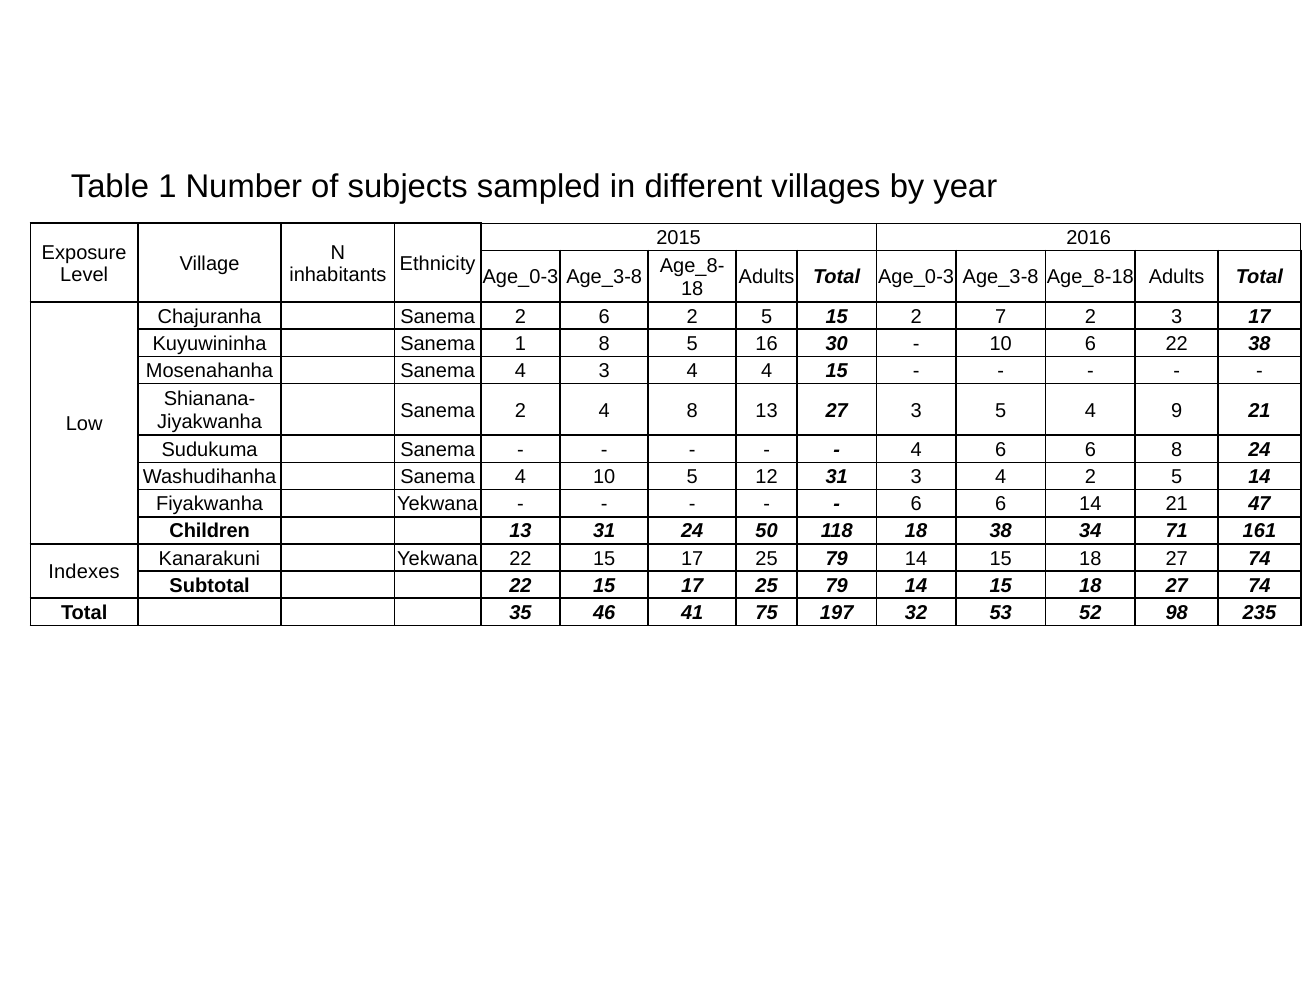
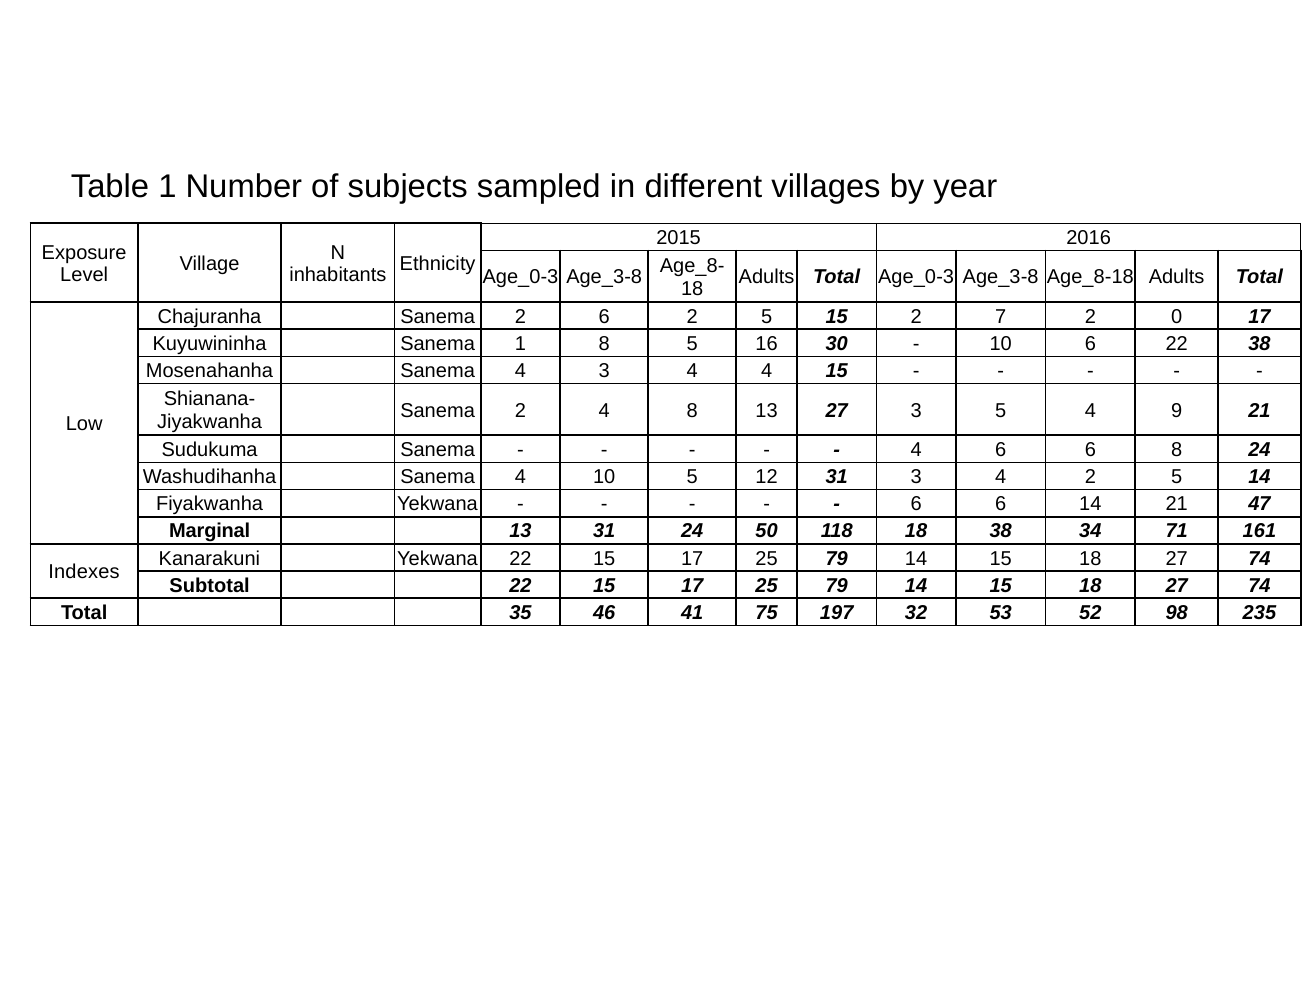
2 3: 3 -> 0
Children: Children -> Marginal
